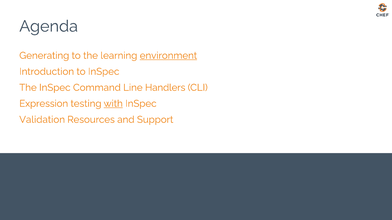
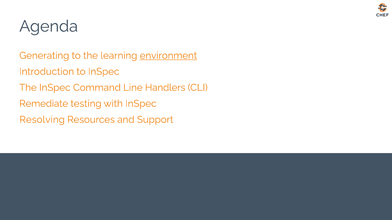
Expression: Expression -> Remediate
with underline: present -> none
Validation: Validation -> Resolving
